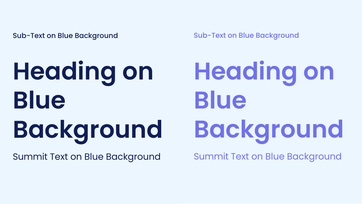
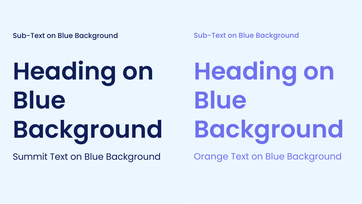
Summit at (211, 156): Summit -> Orange
